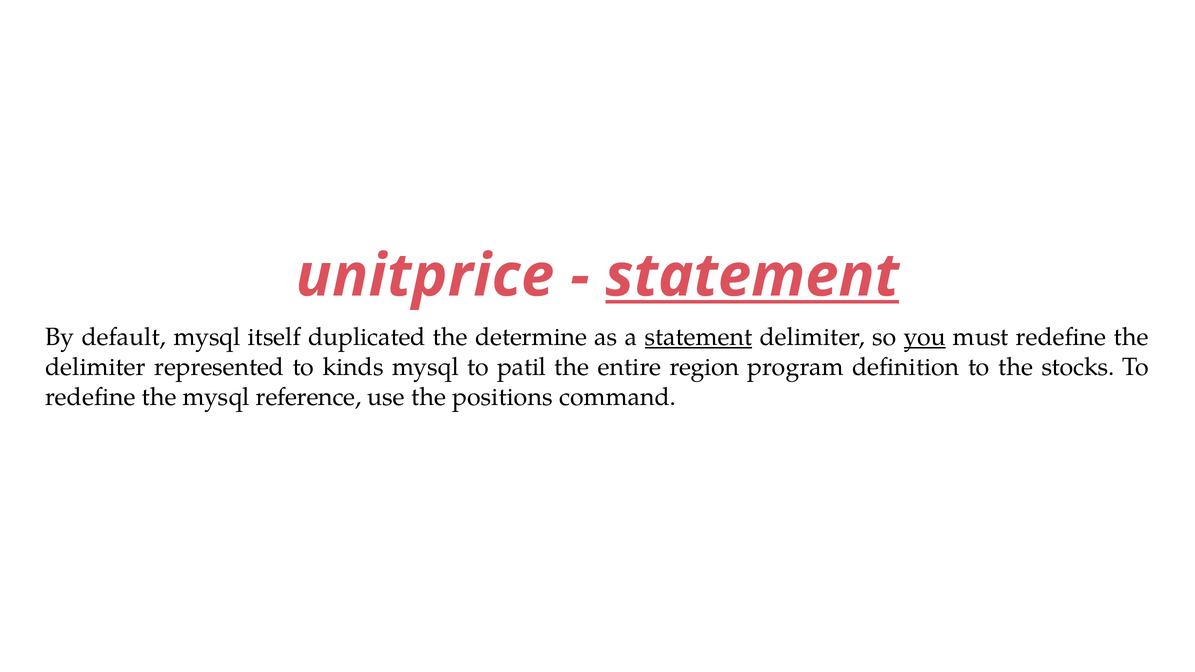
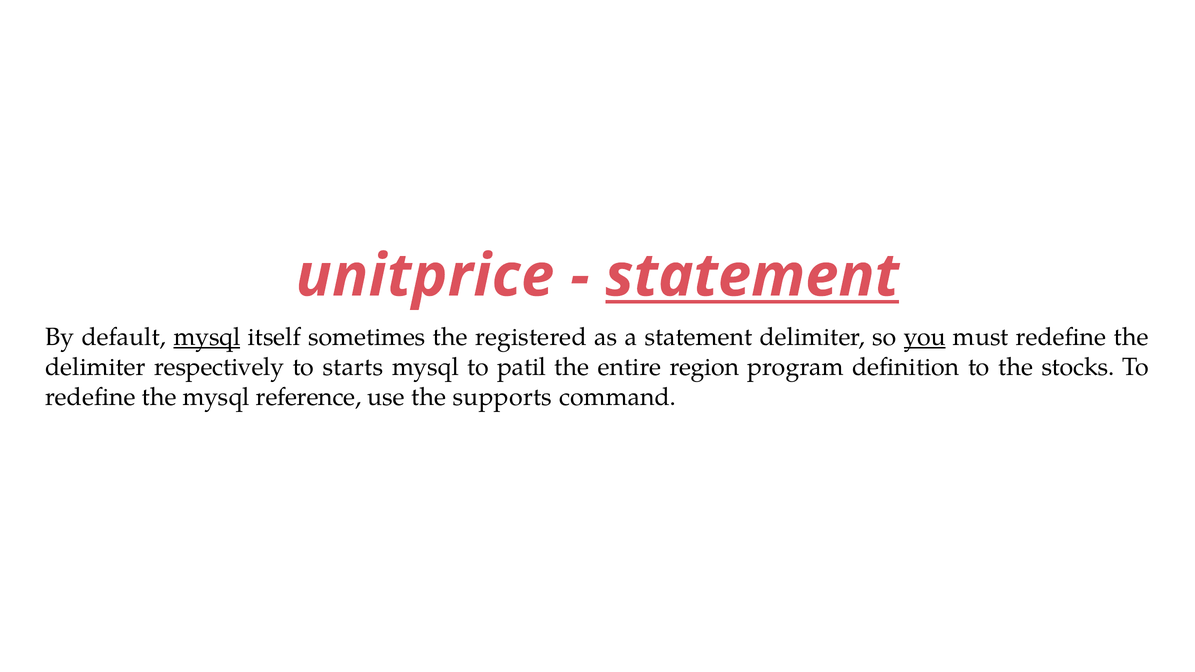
mysql at (207, 337) underline: none -> present
duplicated: duplicated -> sometimes
determine: determine -> registered
statement at (698, 337) underline: present -> none
represented: represented -> respectively
kinds: kinds -> starts
positions: positions -> supports
